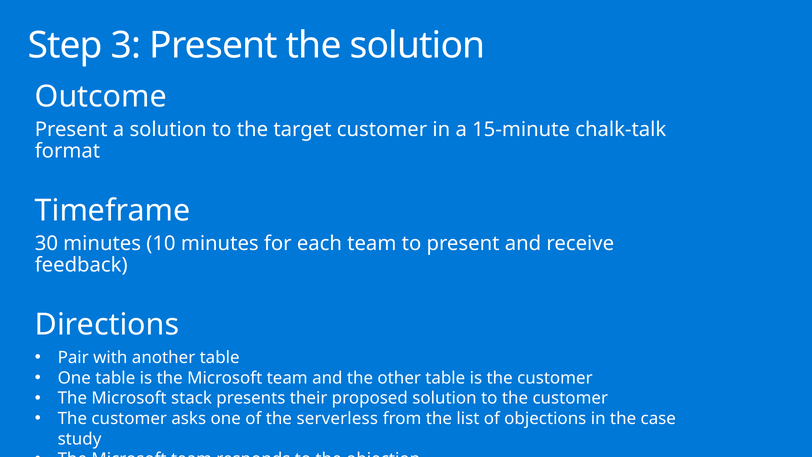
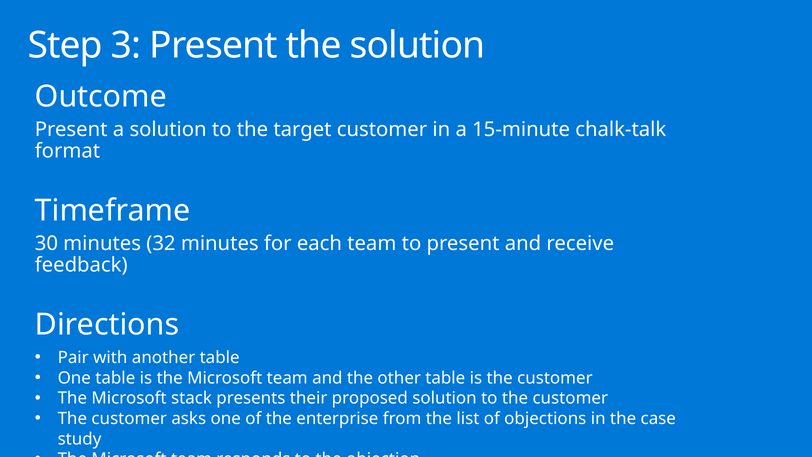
10: 10 -> 32
serverless: serverless -> enterprise
